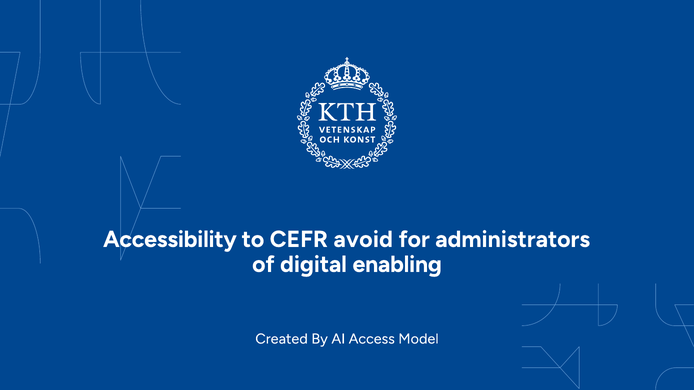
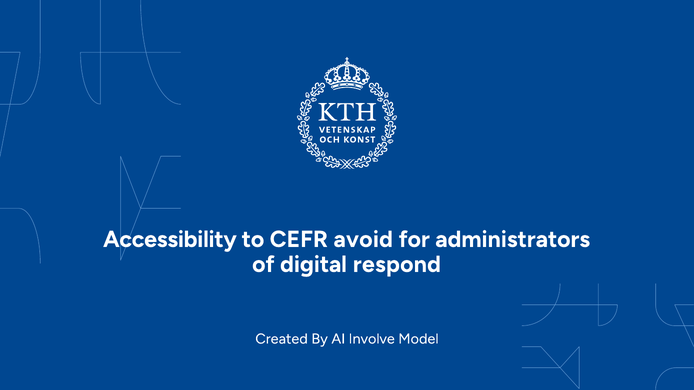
enabling: enabling -> respond
Access: Access -> Involve
